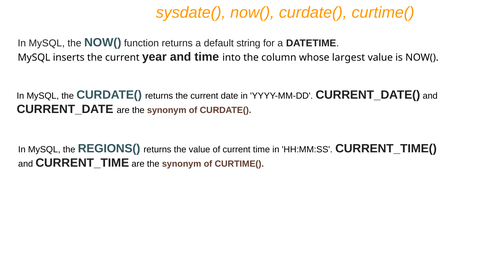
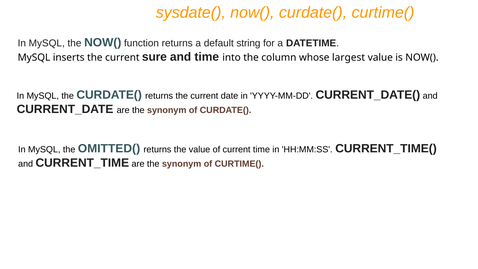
year: year -> sure
REGIONS(: REGIONS( -> OMITTED(
